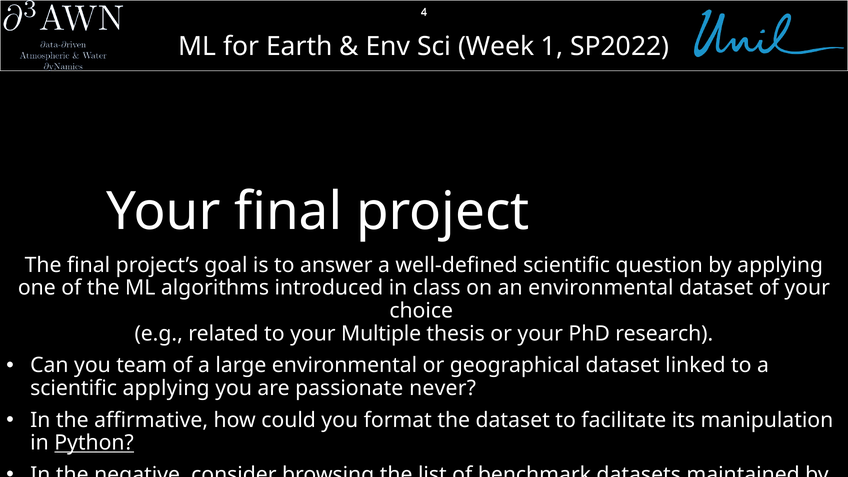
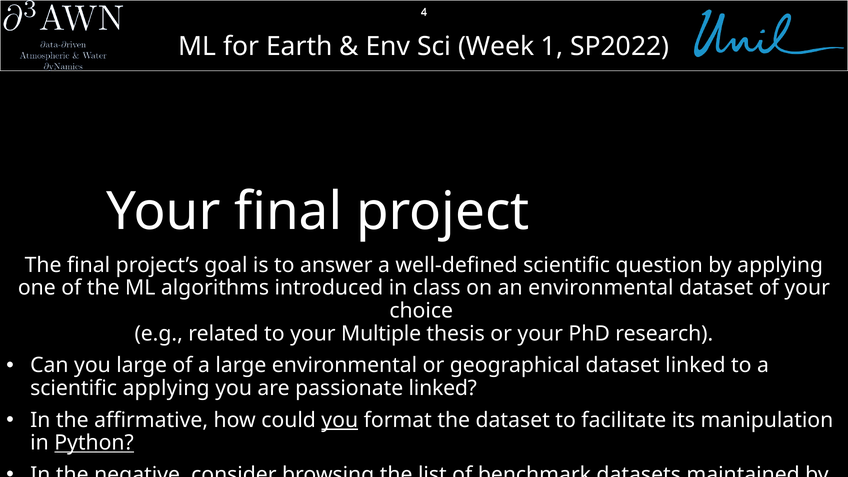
you team: team -> large
passionate never: never -> linked
you at (340, 420) underline: none -> present
